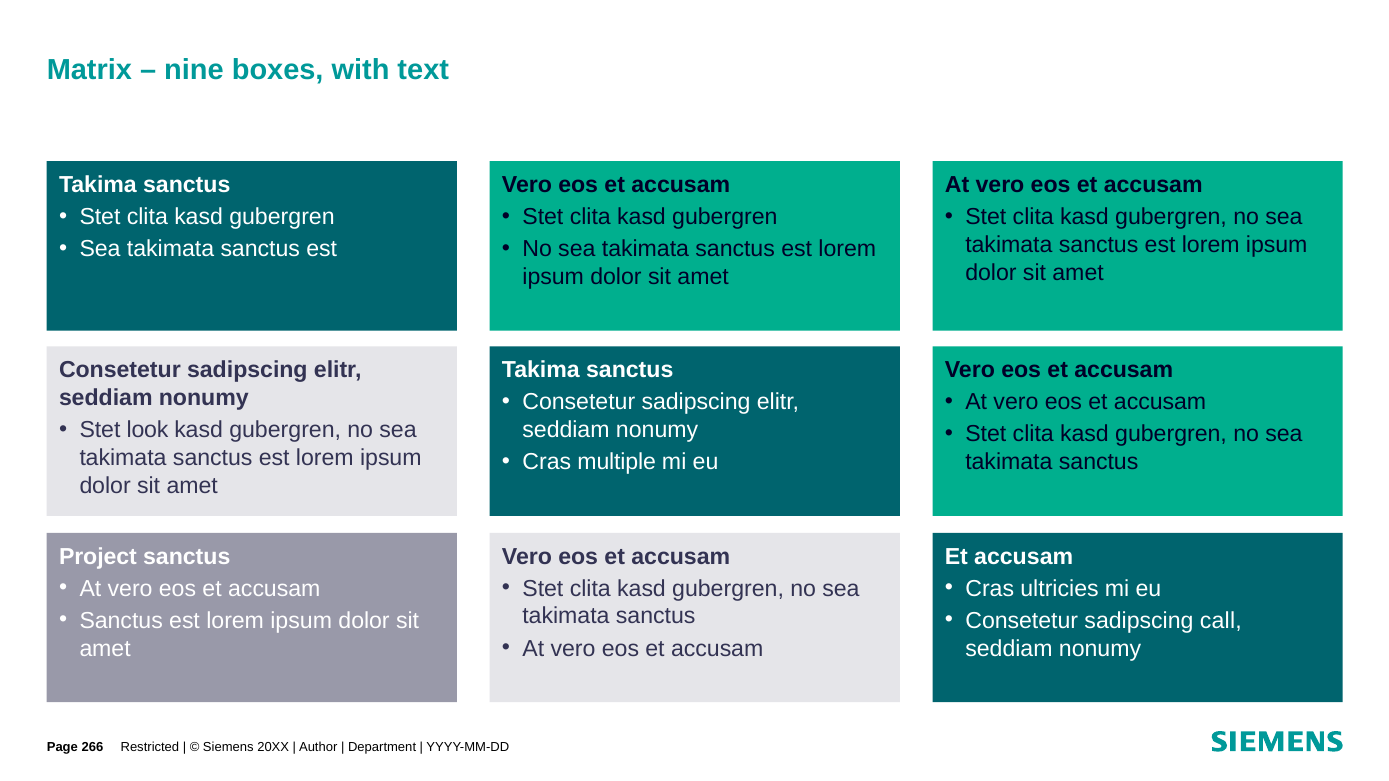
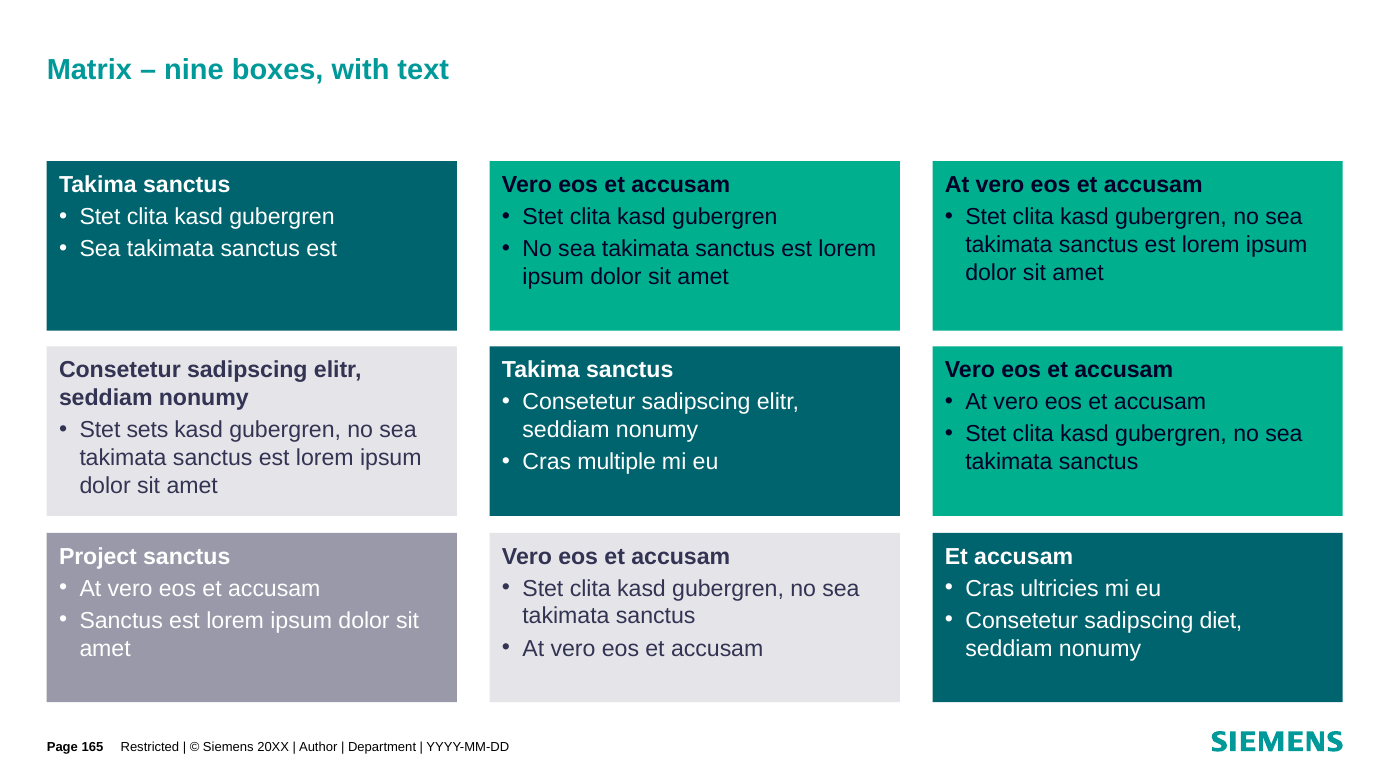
look: look -> sets
call: call -> diet
266: 266 -> 165
